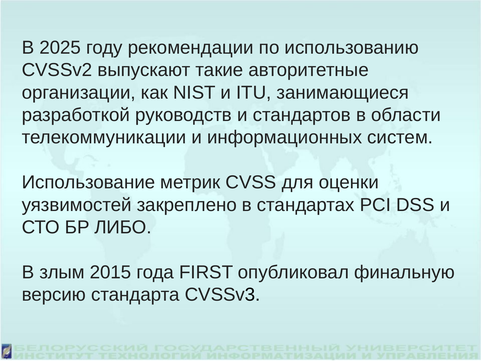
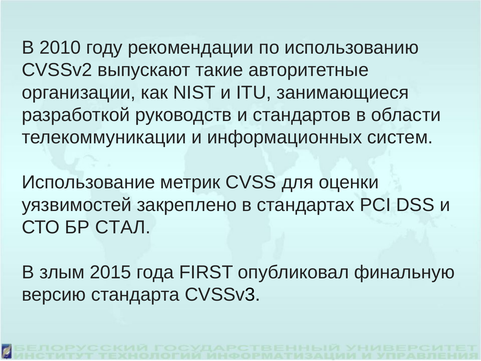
2025: 2025 -> 2010
ЛИБО: ЛИБО -> СТАЛ
